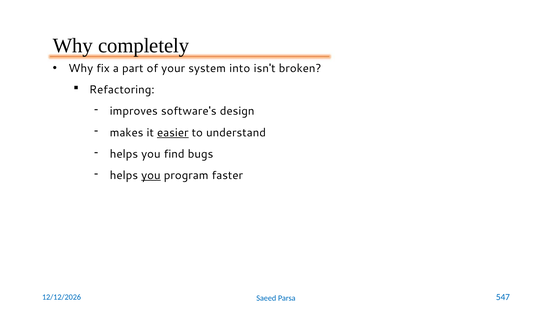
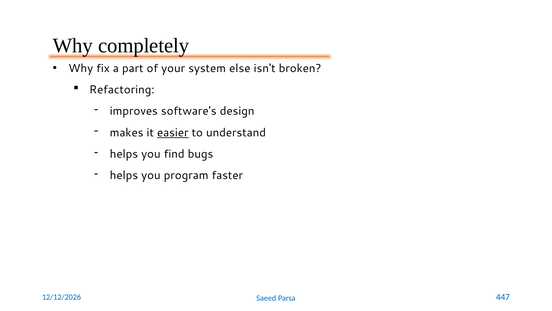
into: into -> else
you at (151, 175) underline: present -> none
547: 547 -> 447
